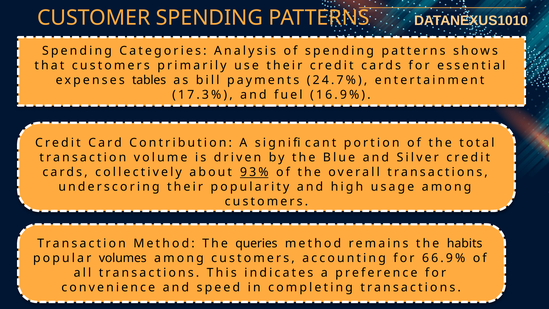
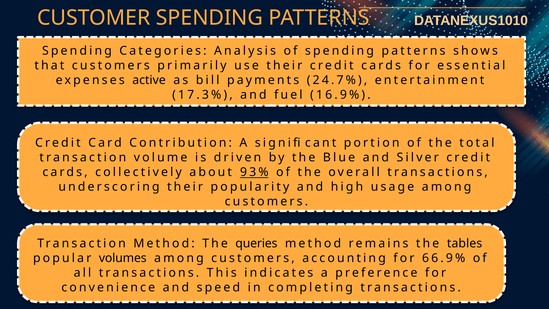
tables: tables -> active
habits: habits -> tables
